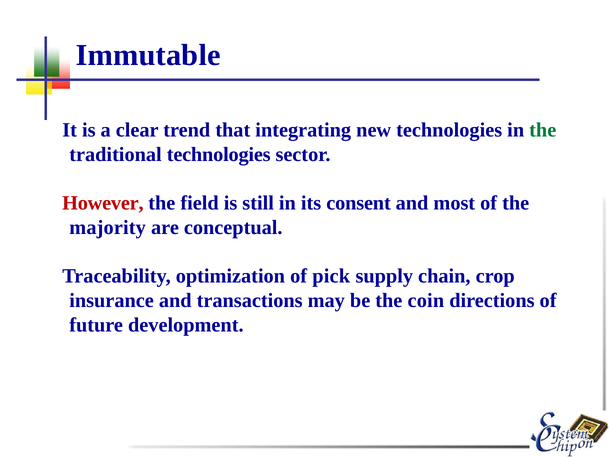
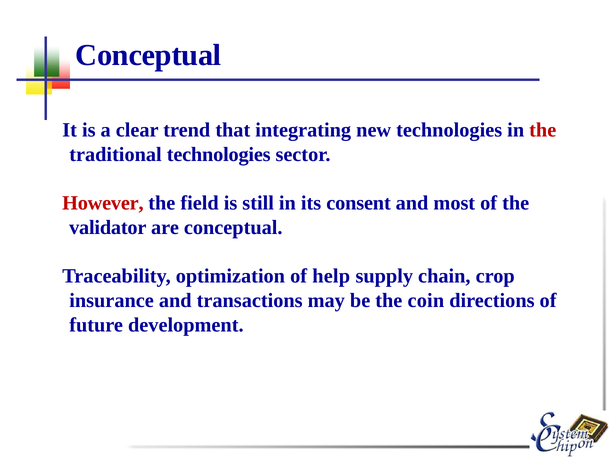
Immutable at (148, 55): Immutable -> Conceptual
the at (543, 130) colour: green -> red
majority: majority -> validator
pick: pick -> help
